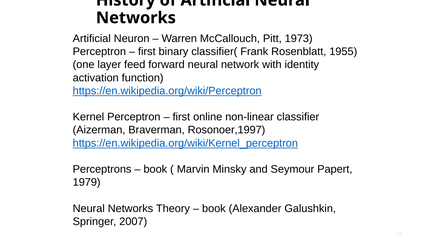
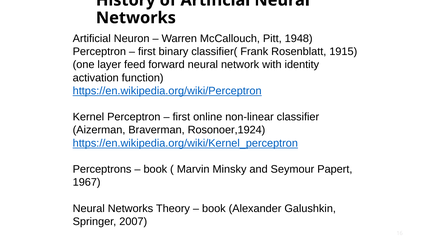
1973: 1973 -> 1948
1955: 1955 -> 1915
Rosonoer,1997: Rosonoer,1997 -> Rosonoer,1924
1979: 1979 -> 1967
